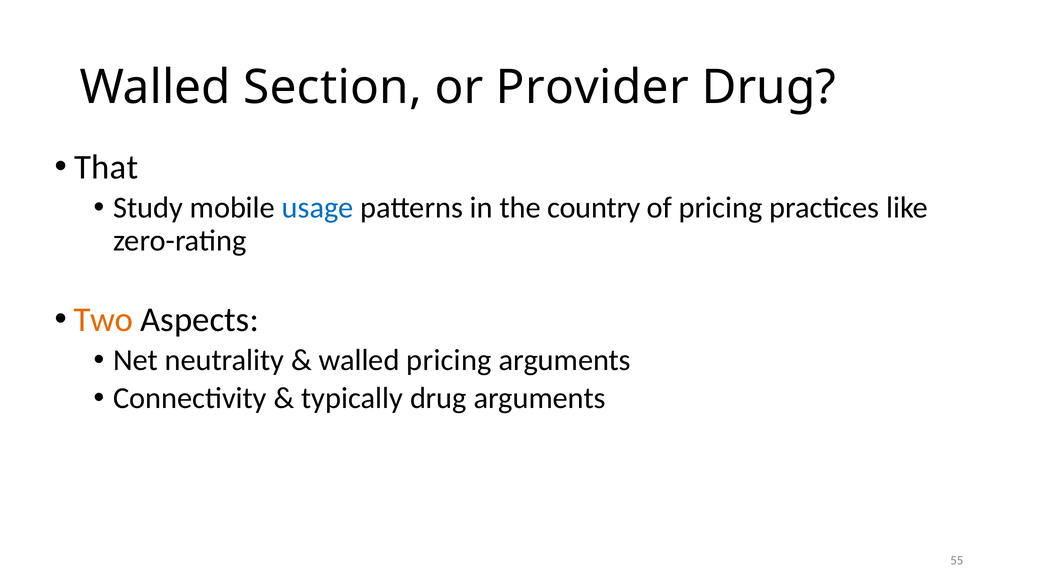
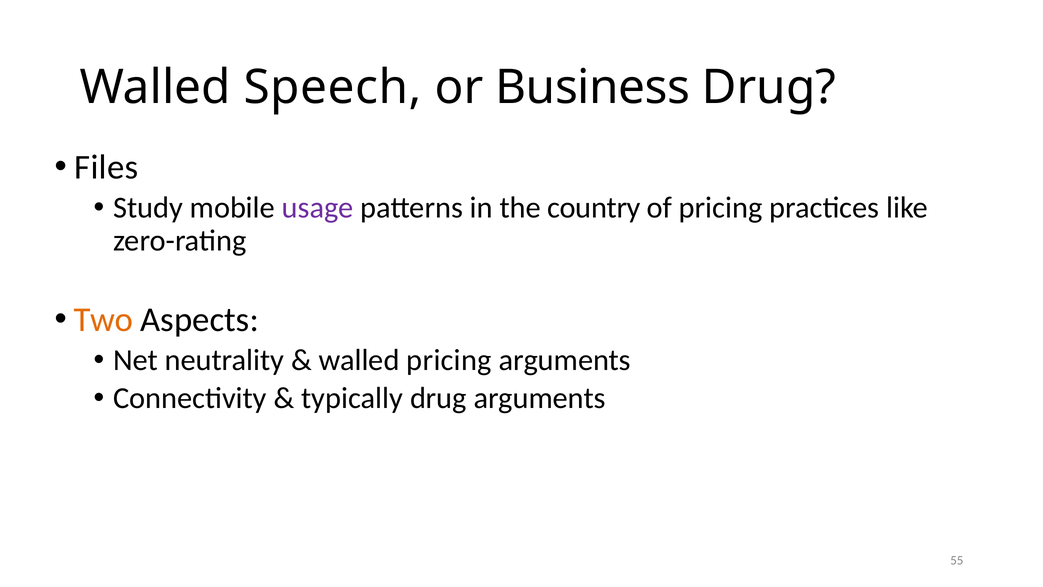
Section: Section -> Speech
Provider: Provider -> Business
That: That -> Files
usage colour: blue -> purple
